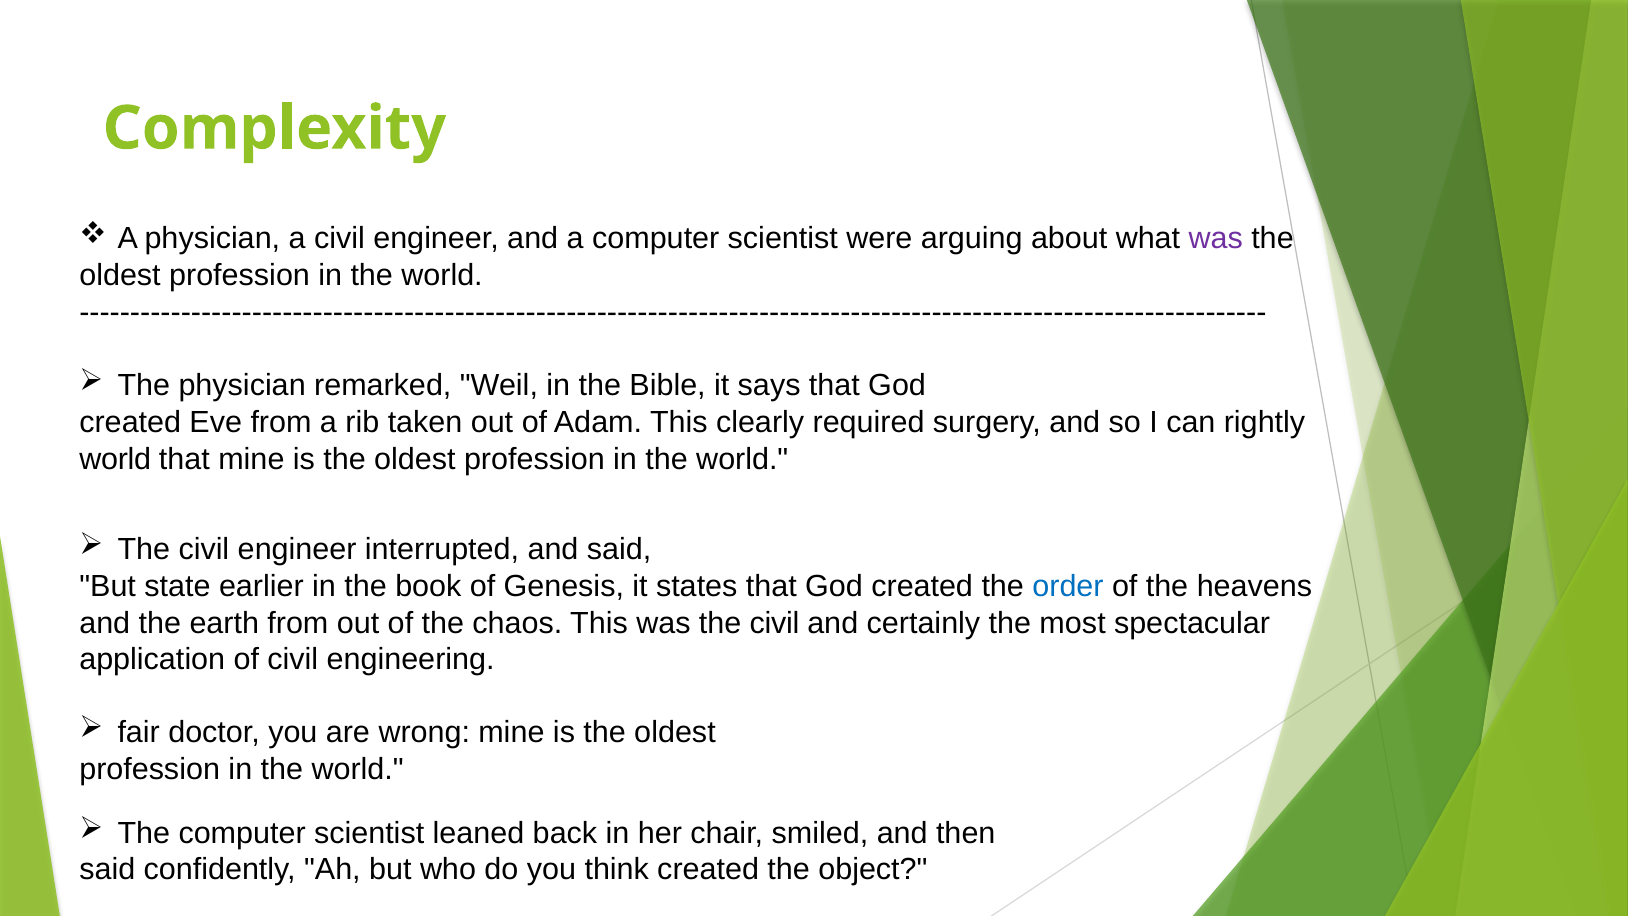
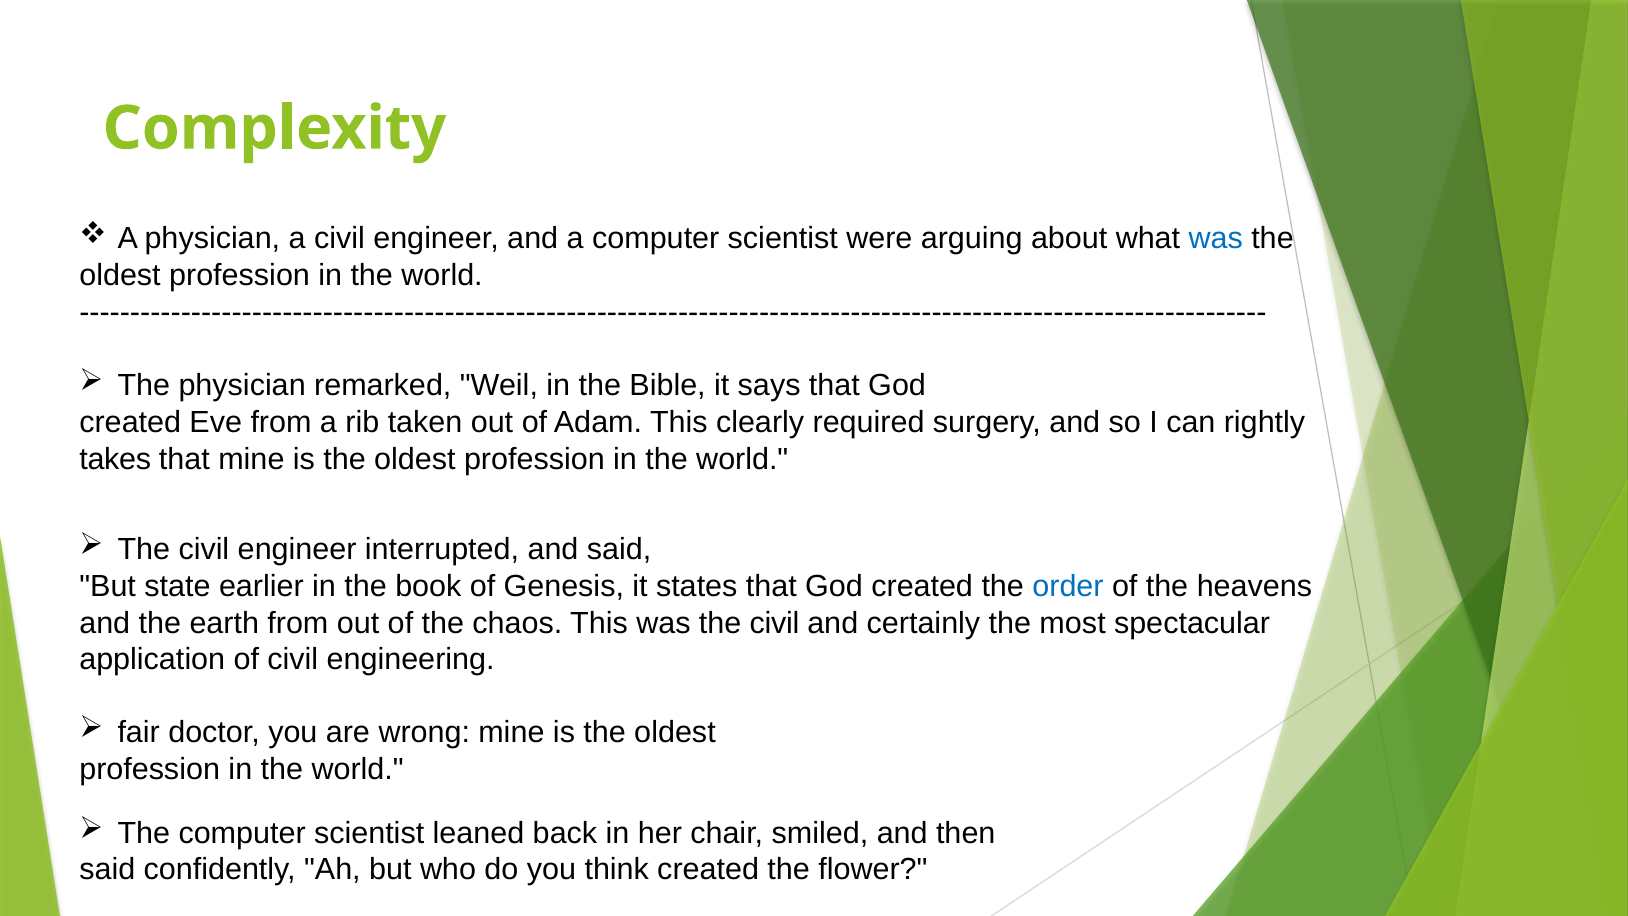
was at (1216, 239) colour: purple -> blue
world at (115, 459): world -> takes
object: object -> flower
